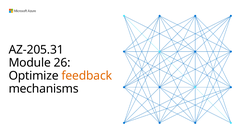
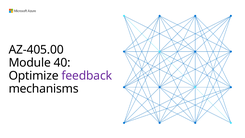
AZ-205.31: AZ-205.31 -> AZ-405.00
26: 26 -> 40
feedback colour: orange -> purple
